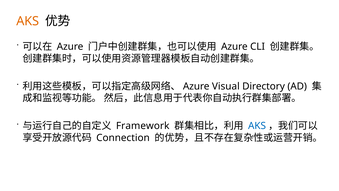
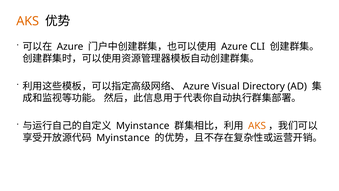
Framework at (143, 126): Framework -> Myinstance
AKS at (257, 126) colour: blue -> orange
Connection at (123, 138): Connection -> Myinstance
